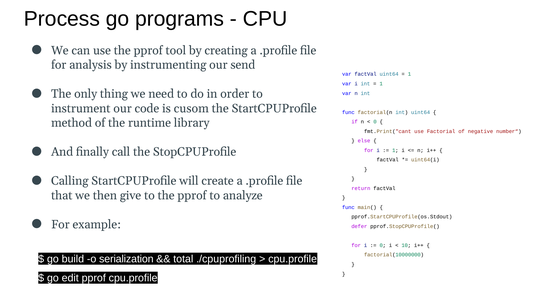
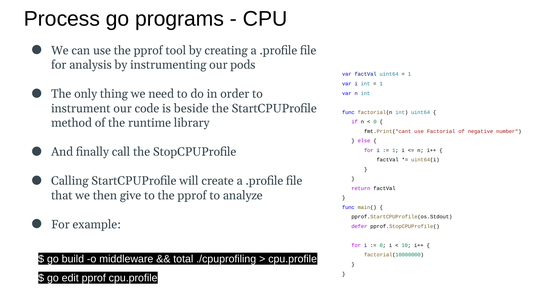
send: send -> pods
cusom: cusom -> beside
serialization: serialization -> middleware
